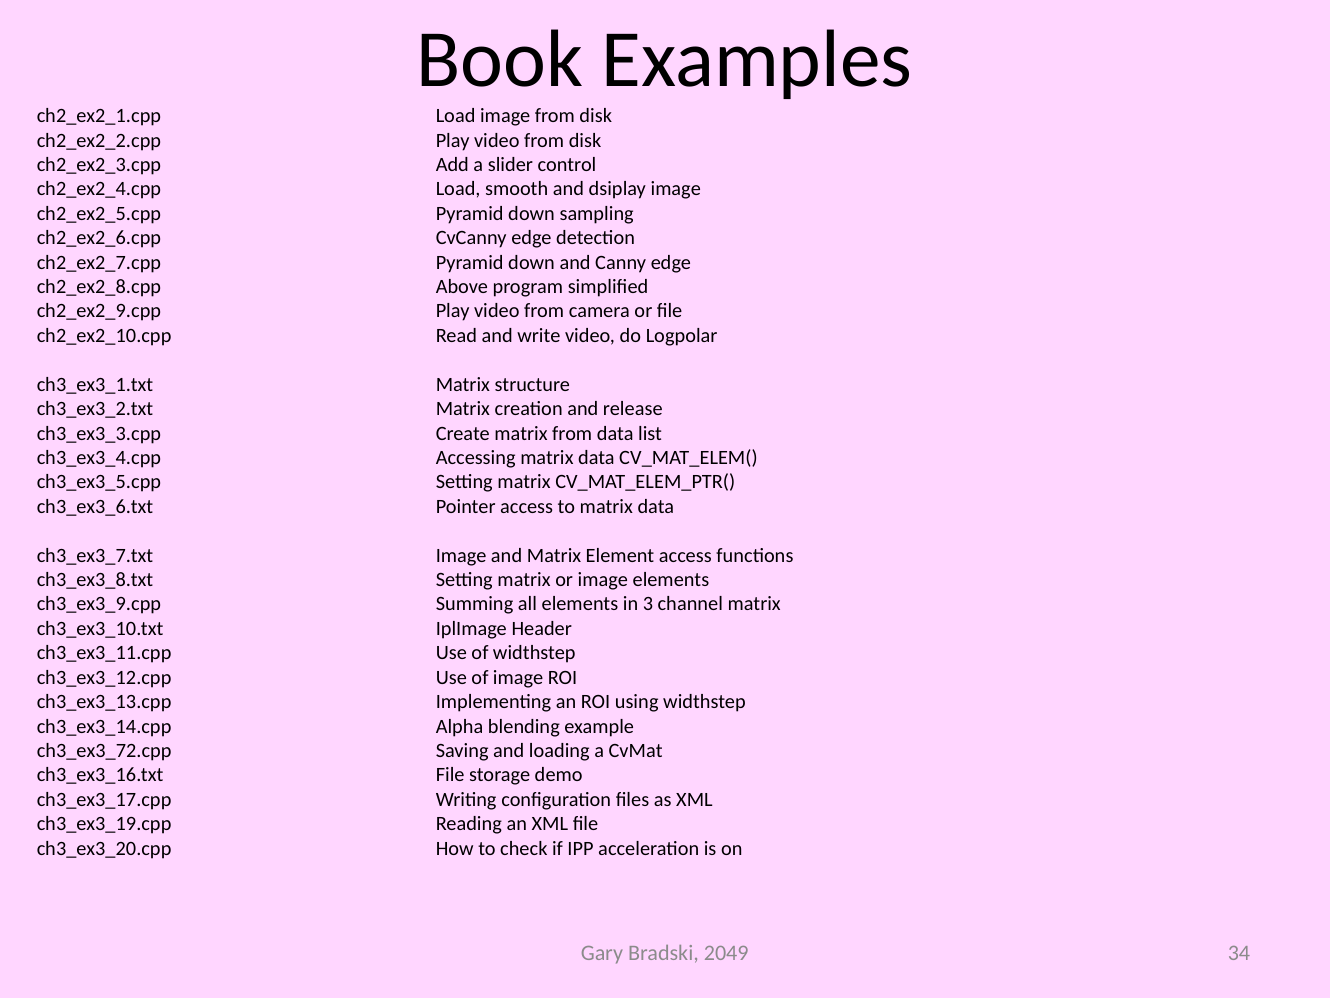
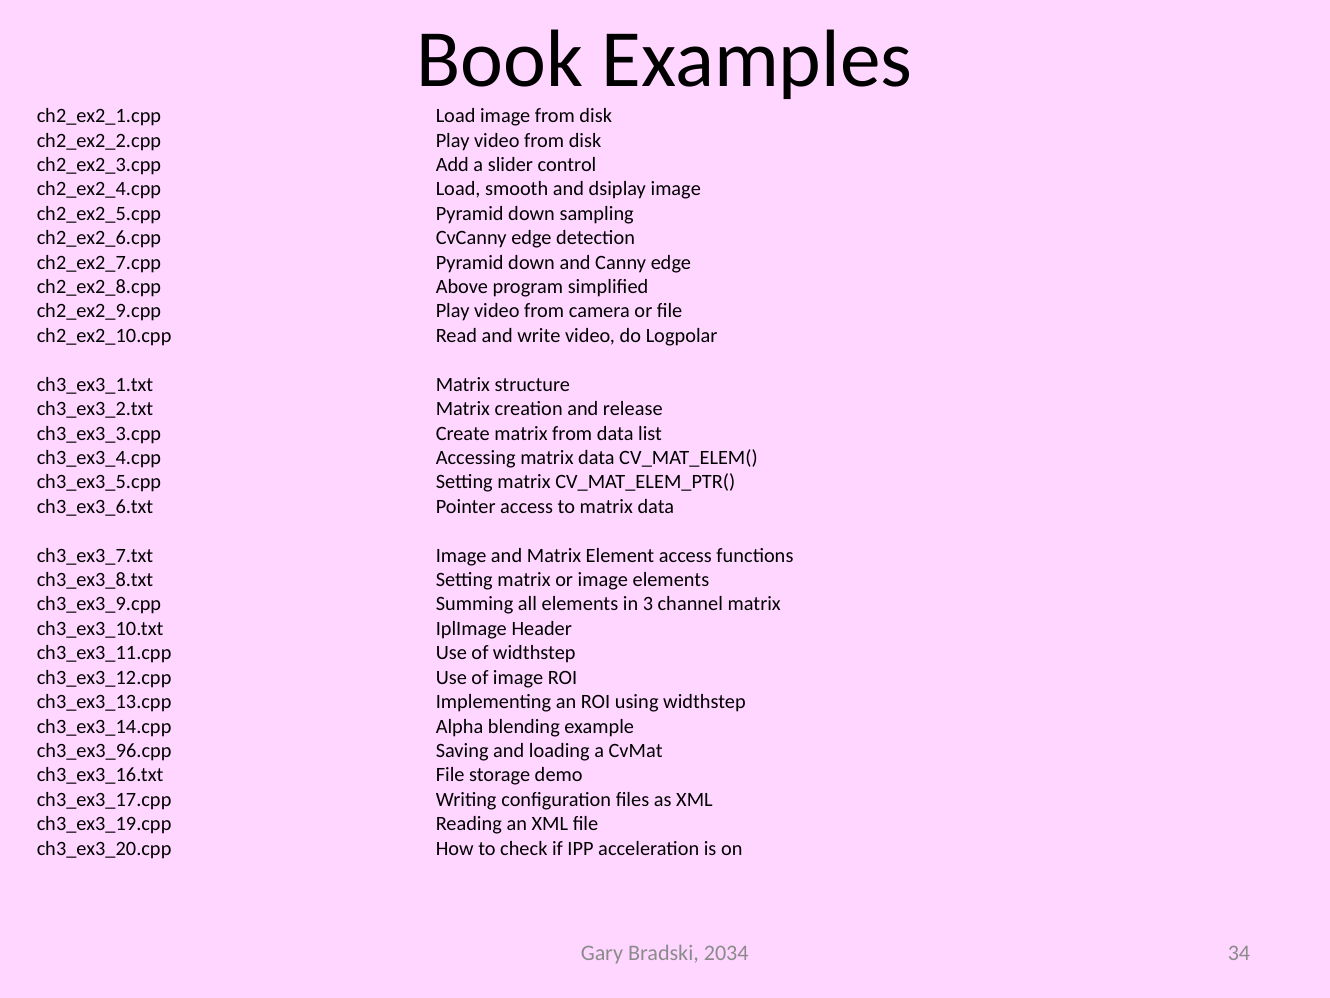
ch3_ex3_72.cpp: ch3_ex3_72.cpp -> ch3_ex3_96.cpp
2049: 2049 -> 2034
